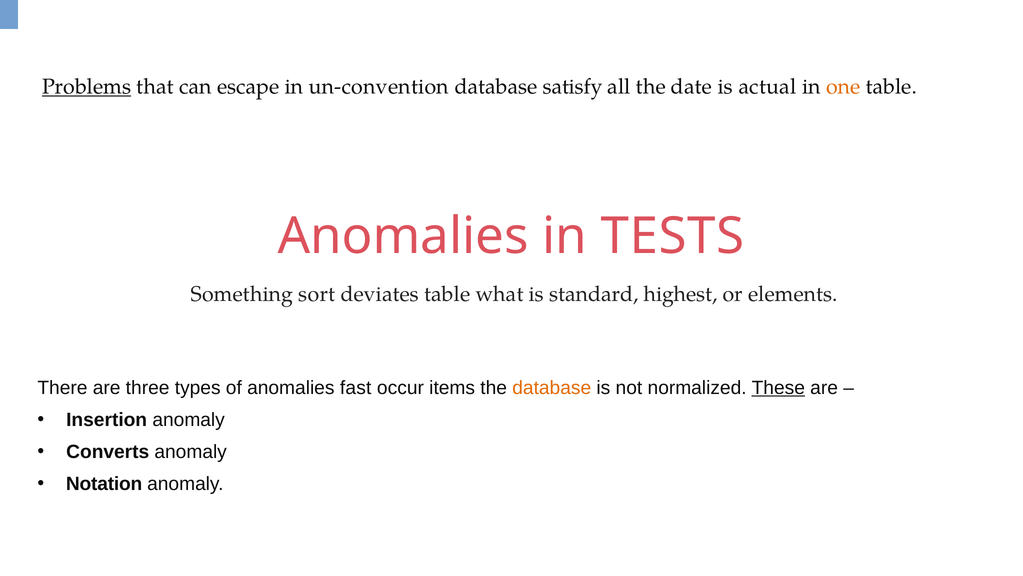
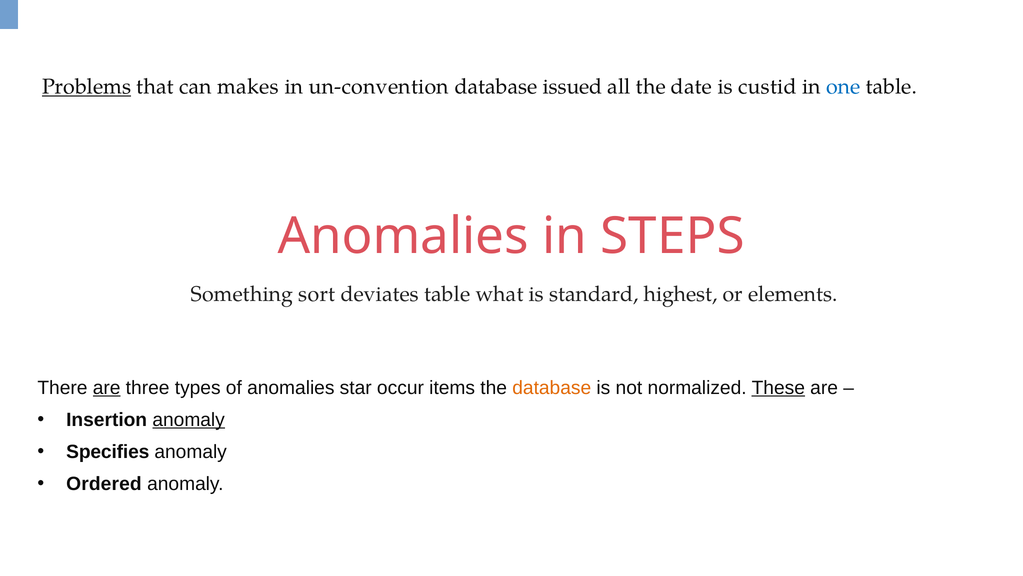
escape: escape -> makes
satisfy: satisfy -> issued
actual: actual -> custid
one colour: orange -> blue
TESTS: TESTS -> STEPS
are at (107, 387) underline: none -> present
fast: fast -> star
anomaly at (189, 419) underline: none -> present
Converts: Converts -> Specifies
Notation: Notation -> Ordered
